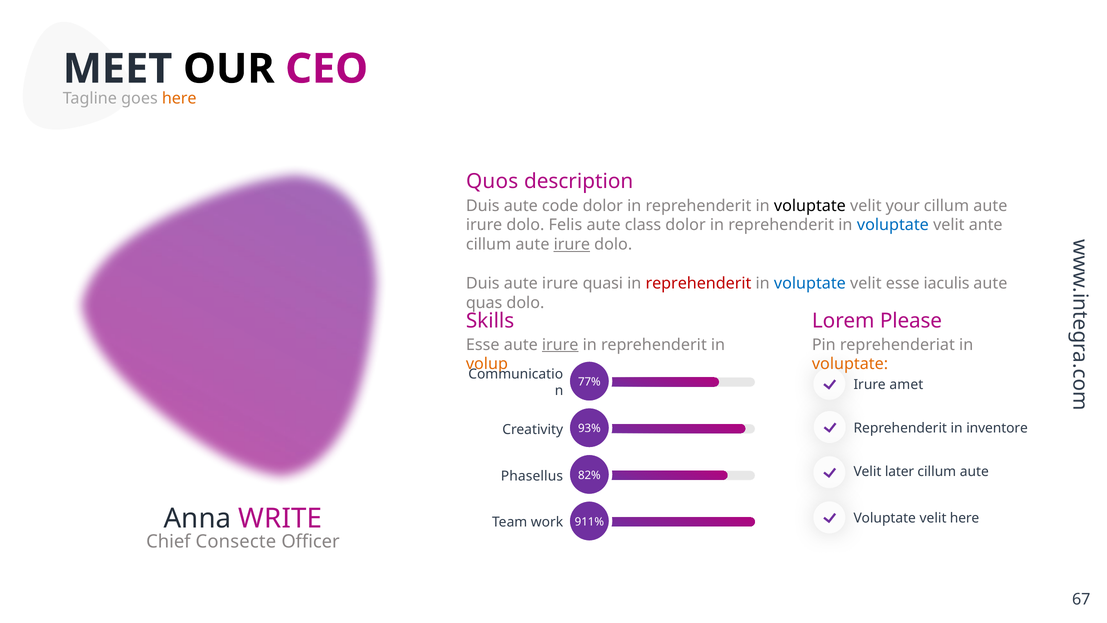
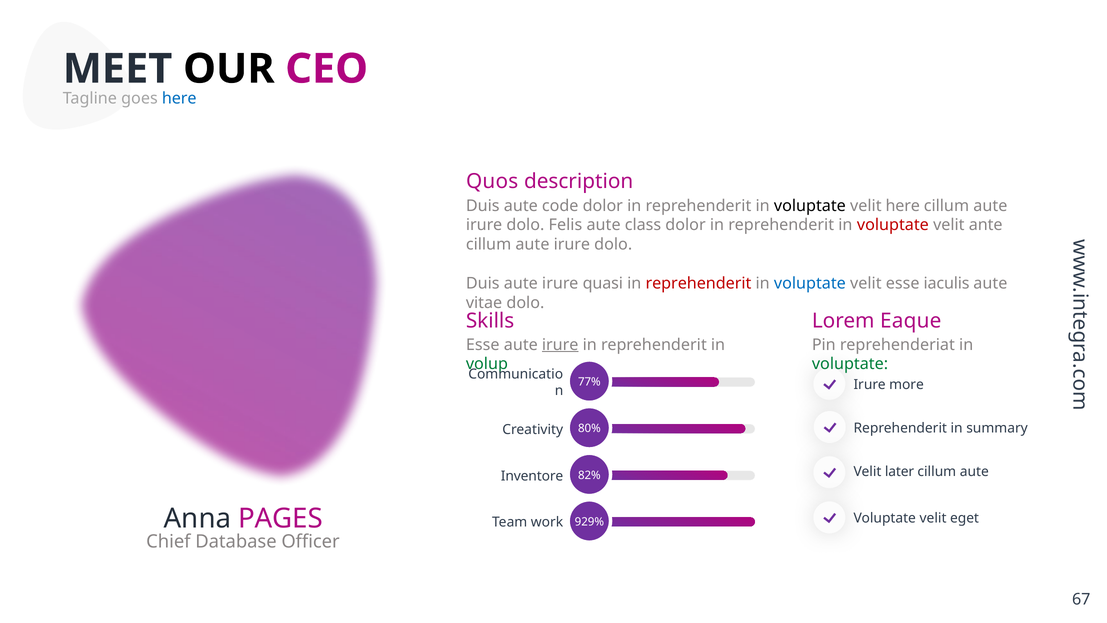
here at (179, 98) colour: orange -> blue
velit your: your -> here
voluptate at (893, 225) colour: blue -> red
irure at (572, 244) underline: present -> none
quas: quas -> vitae
Please: Please -> Eaque
volup colour: orange -> green
voluptate at (850, 364) colour: orange -> green
amet: amet -> more
inventore: inventore -> summary
93%: 93% -> 80%
Phasellus: Phasellus -> Inventore
WRITE: WRITE -> PAGES
velit here: here -> eget
911%: 911% -> 929%
Consecte: Consecte -> Database
